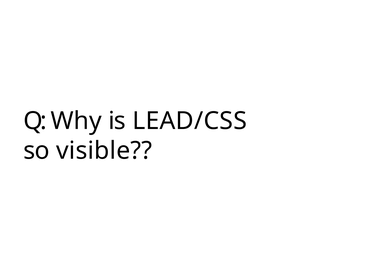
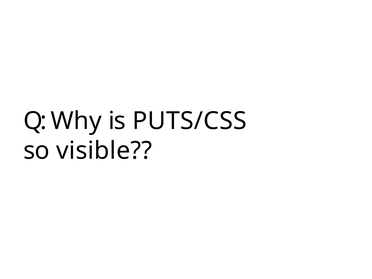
LEAD/CSS: LEAD/CSS -> PUTS/CSS
